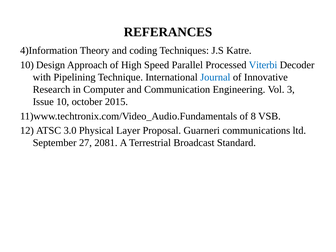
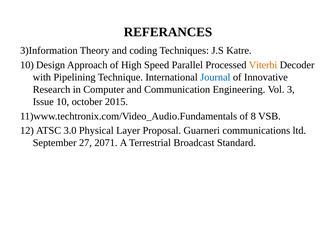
4)Information: 4)Information -> 3)Information
Viterbi colour: blue -> orange
2081: 2081 -> 2071
